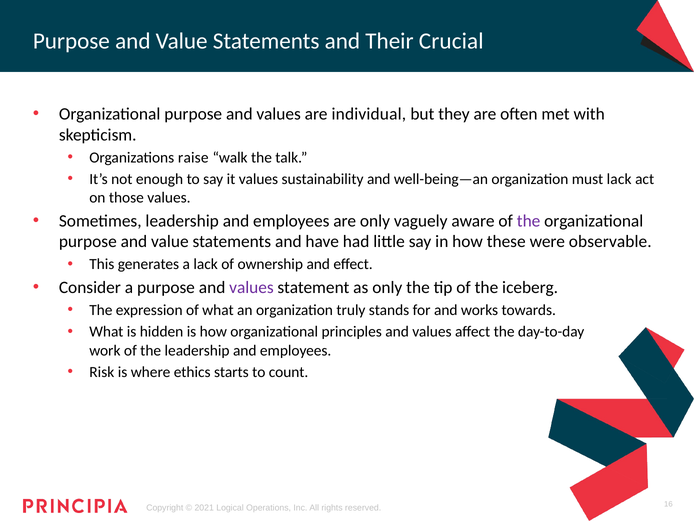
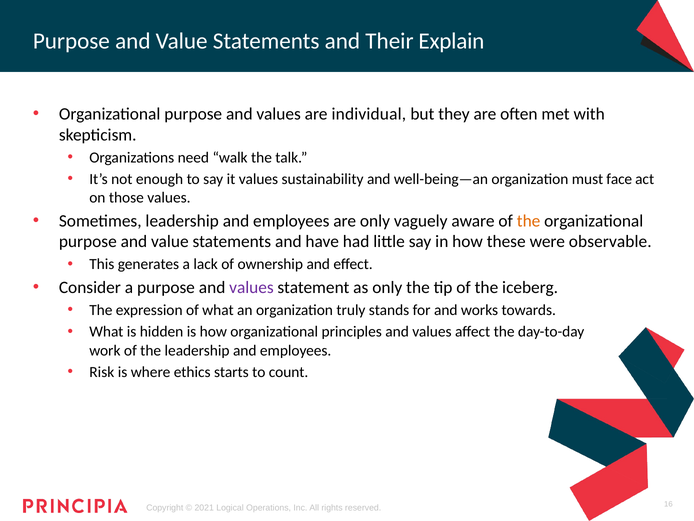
Crucial: Crucial -> Explain
raise: raise -> need
must lack: lack -> face
the at (529, 221) colour: purple -> orange
